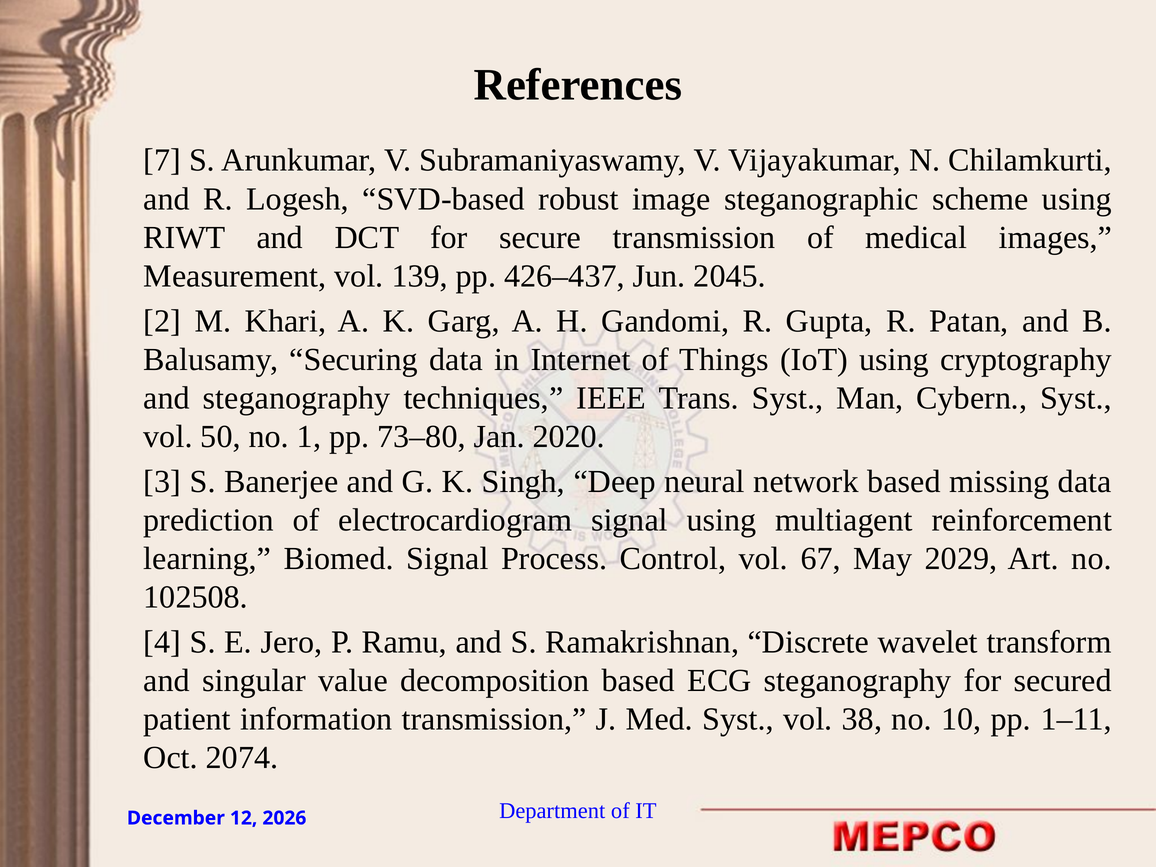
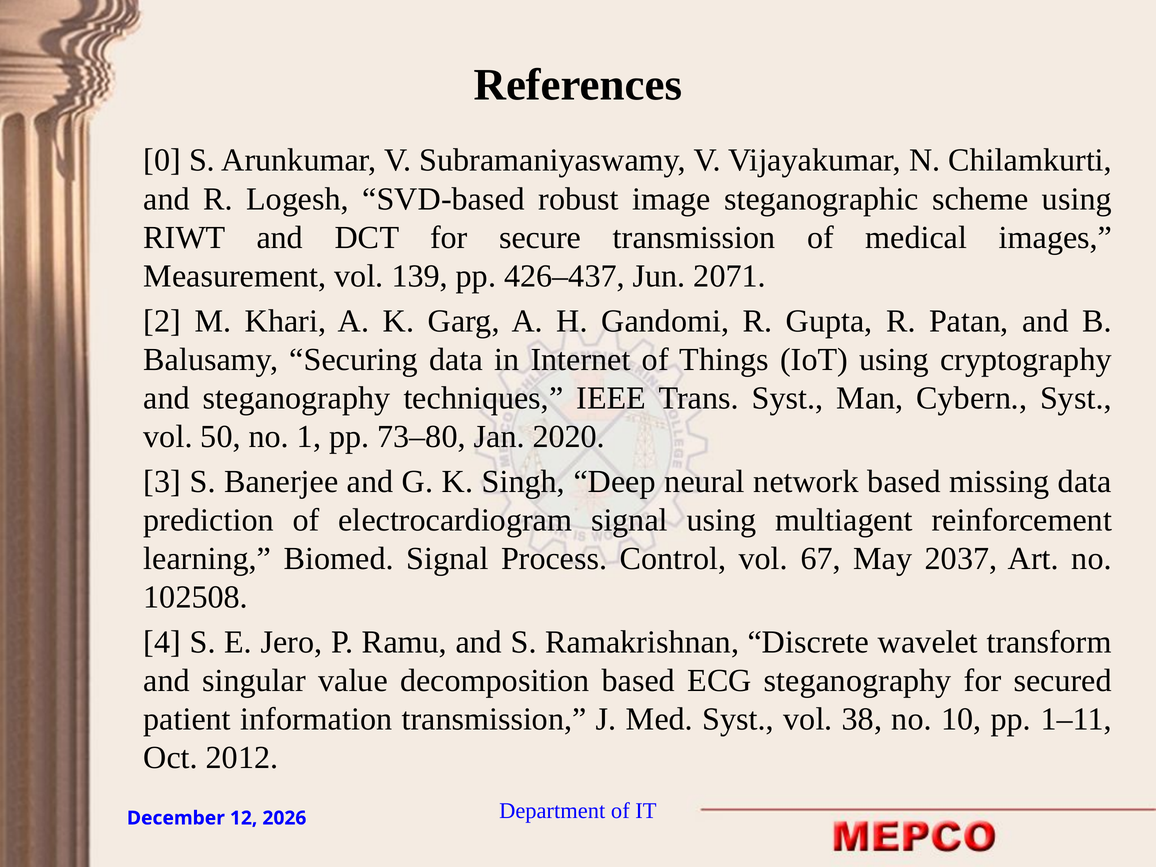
7: 7 -> 0
2045: 2045 -> 2071
2029: 2029 -> 2037
2074: 2074 -> 2012
